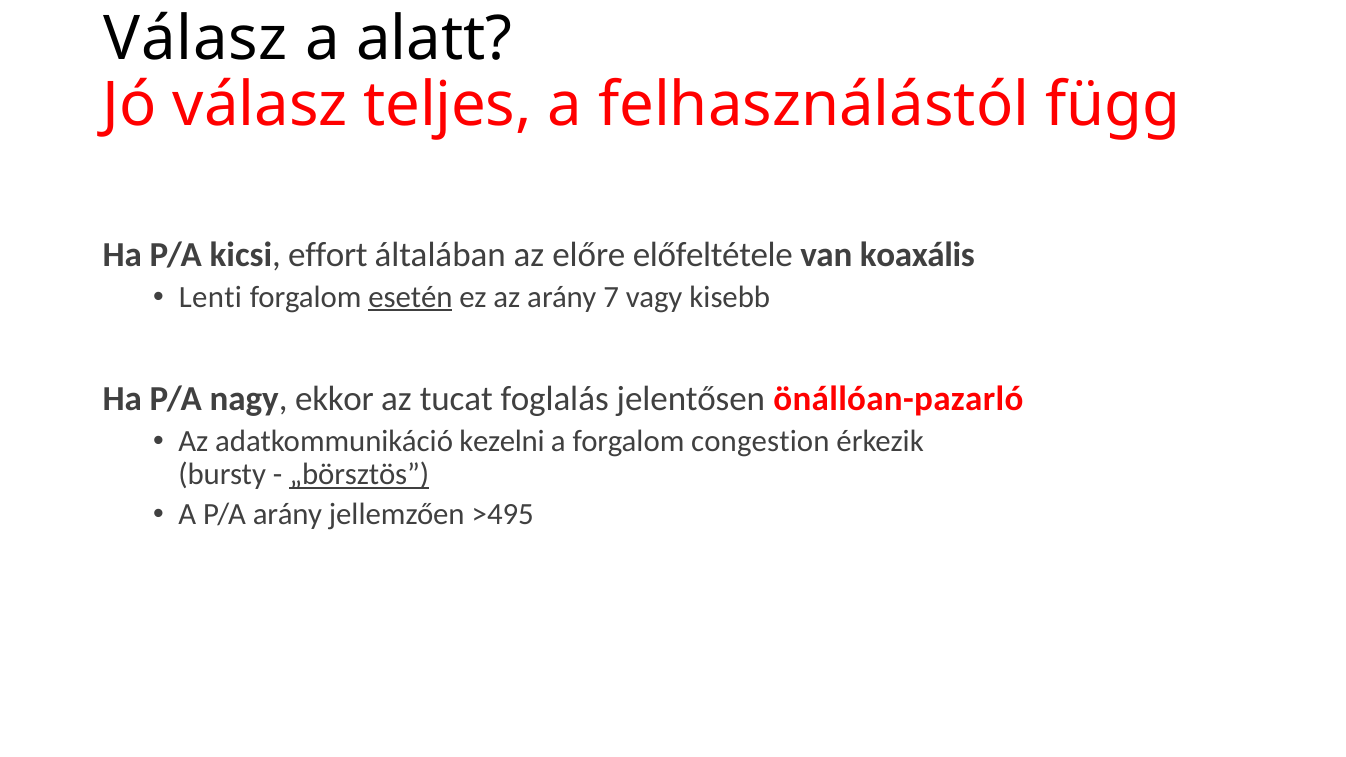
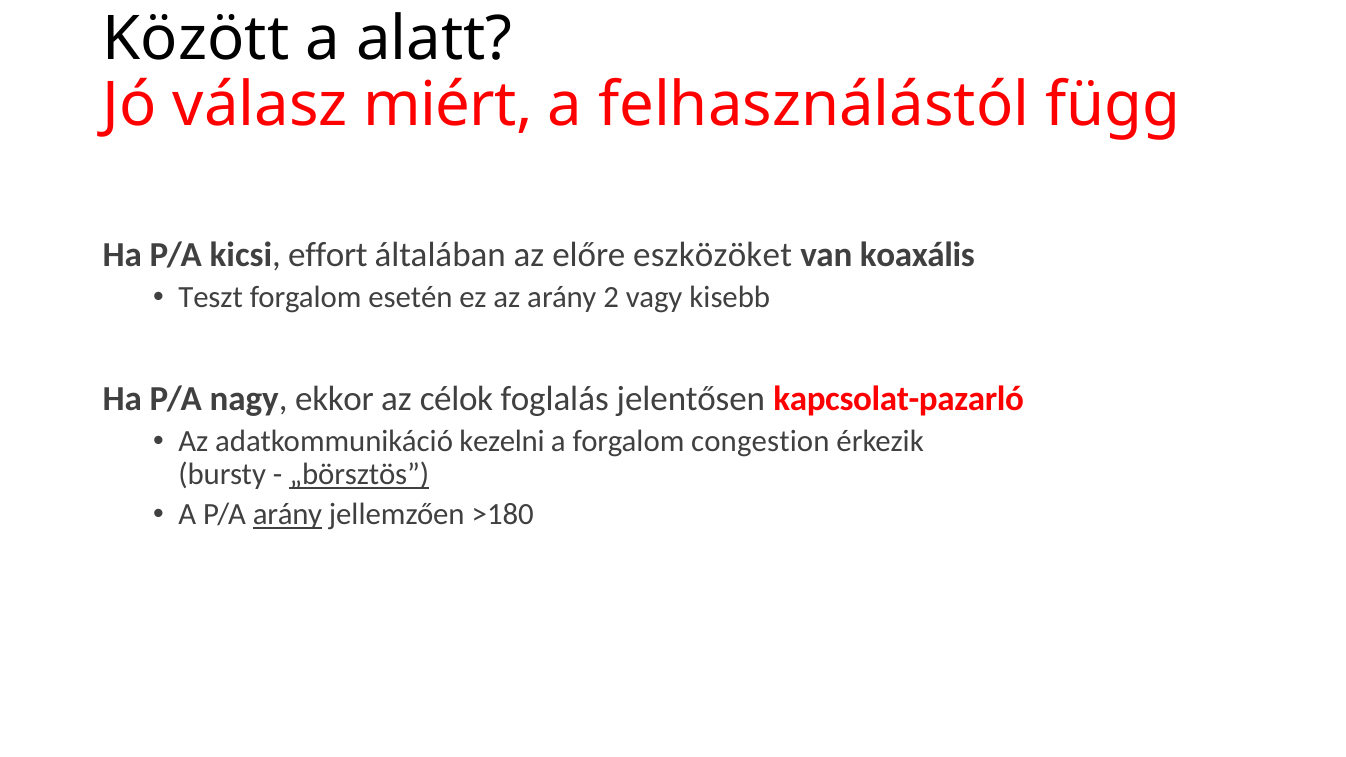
Válasz at (196, 39): Válasz -> Között
teljes: teljes -> miért
előfeltétele: előfeltétele -> eszközöket
Lenti: Lenti -> Teszt
esetén underline: present -> none
7: 7 -> 2
tucat: tucat -> célok
önállóan-pazarló: önállóan-pazarló -> kapcsolat-pazarló
arány at (287, 515) underline: none -> present
>495: >495 -> >180
